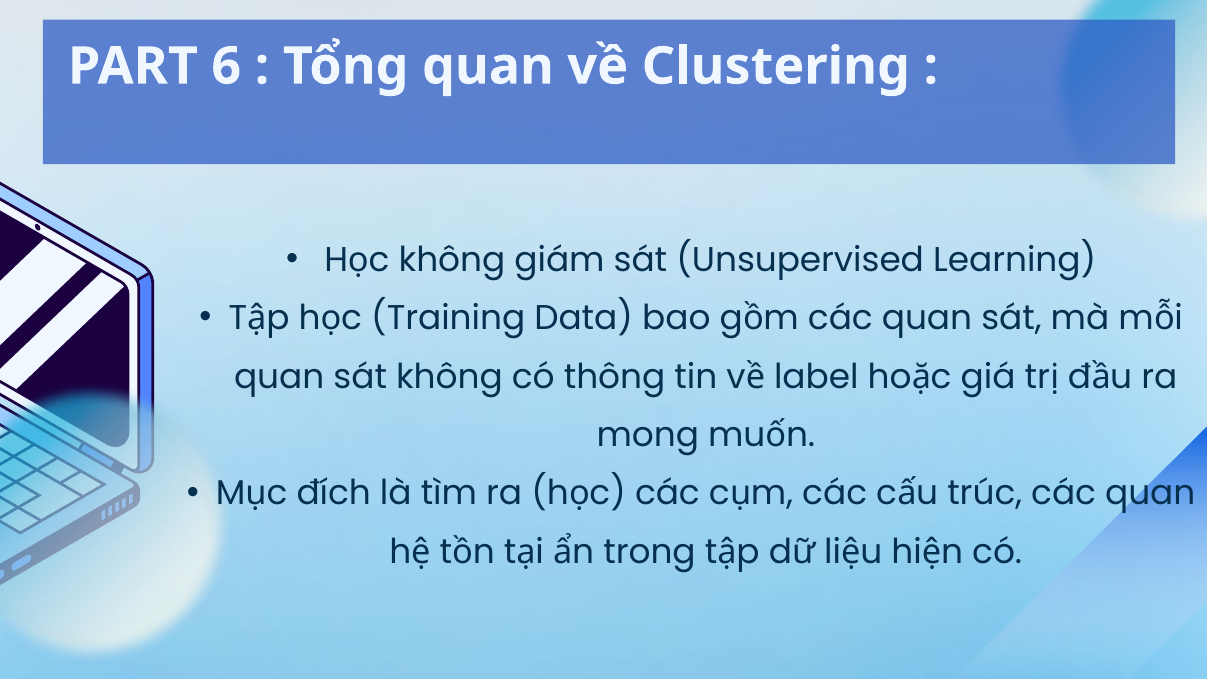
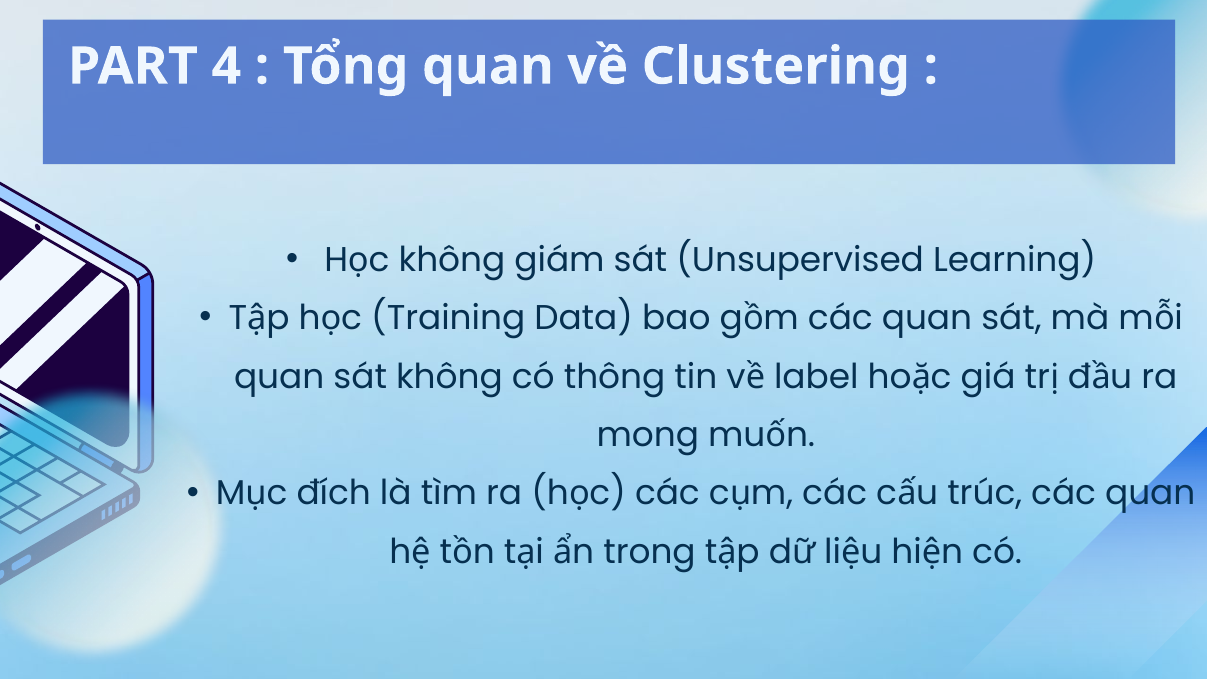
6: 6 -> 4
